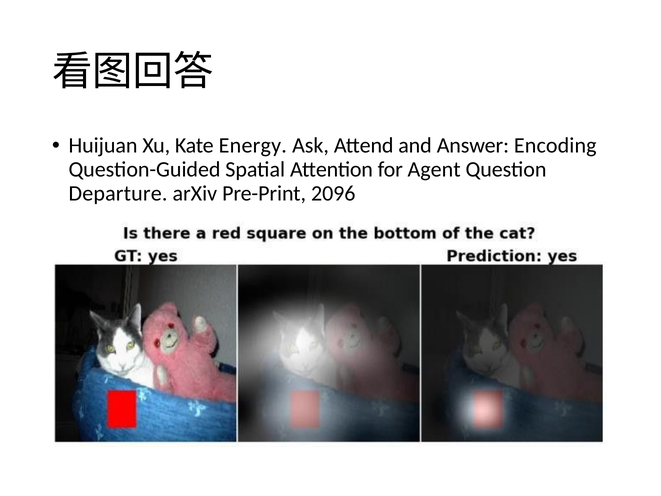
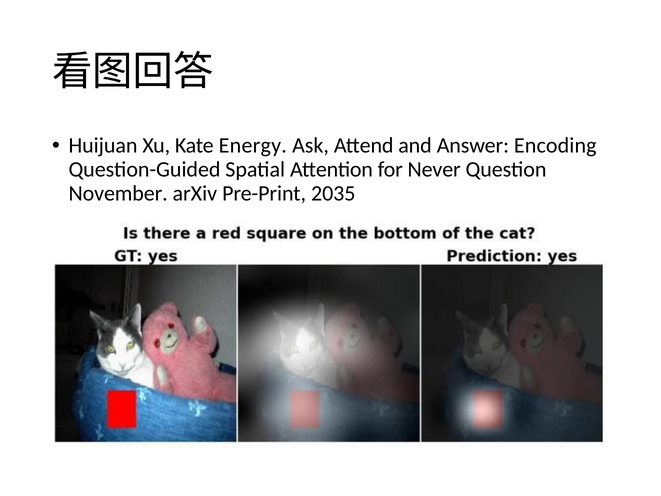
Agent: Agent -> Never
Departure: Departure -> November
2096: 2096 -> 2035
